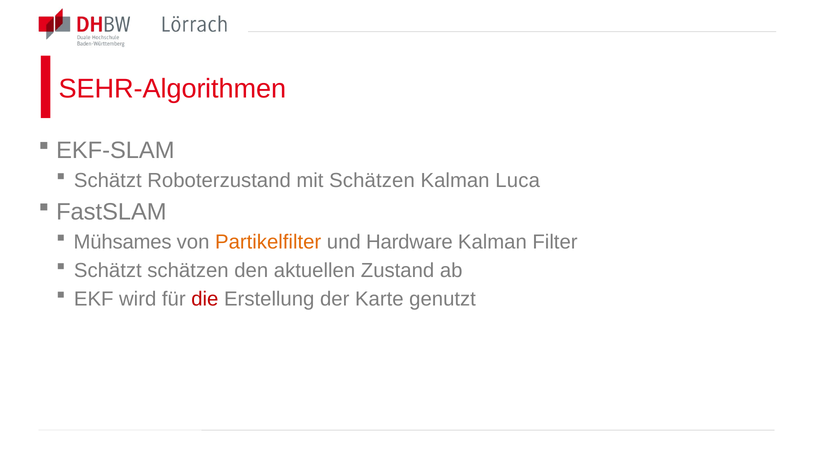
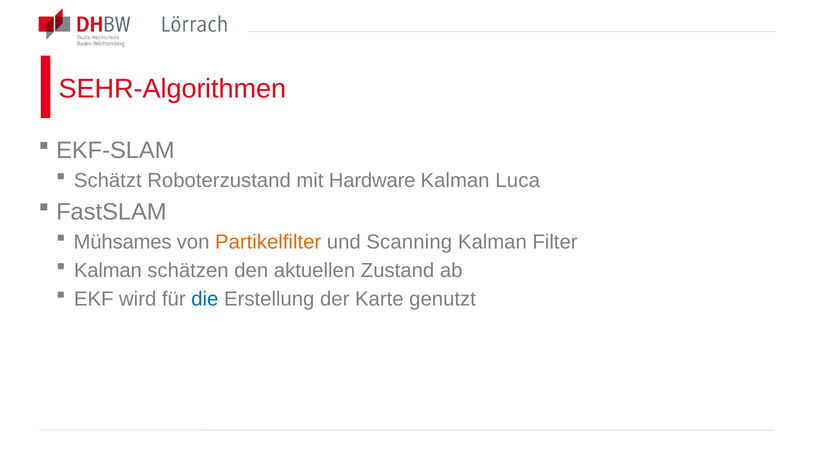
mit Schätzen: Schätzen -> Hardware
Hardware: Hardware -> Scanning
Schätzt at (108, 271): Schätzt -> Kalman
die colour: red -> blue
